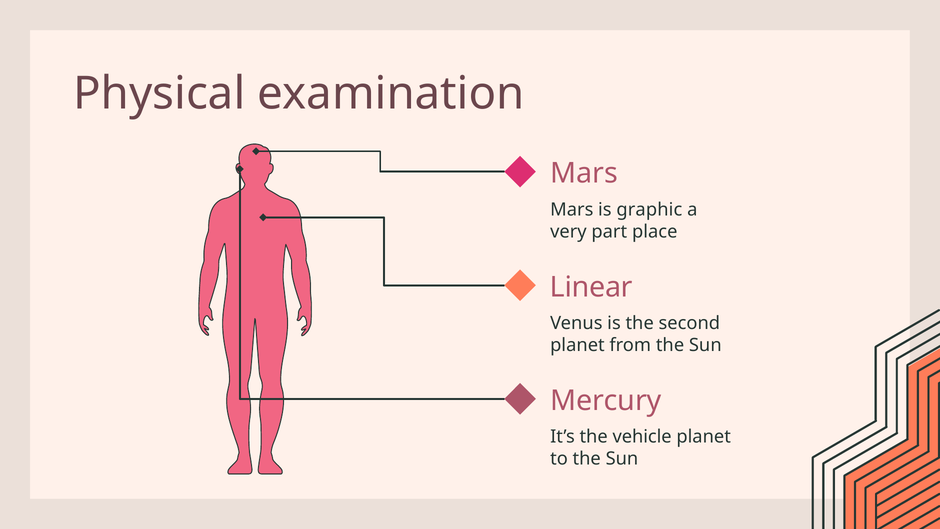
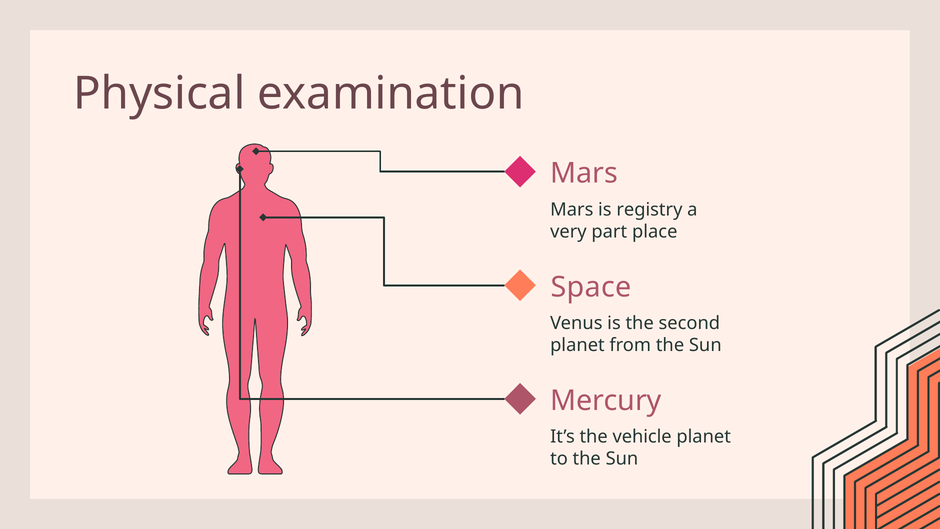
graphic: graphic -> registry
Linear: Linear -> Space
